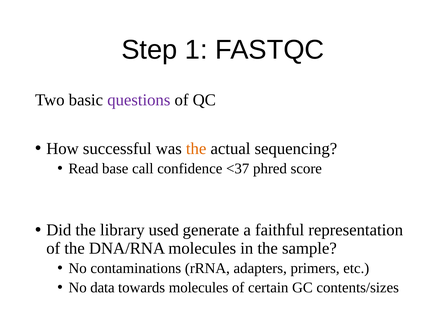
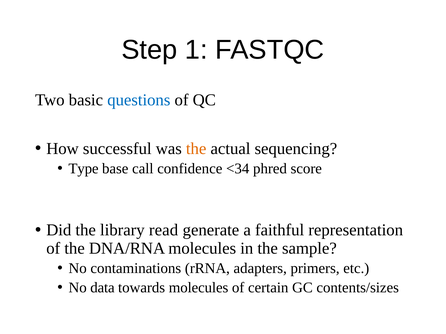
questions colour: purple -> blue
Read: Read -> Type
<37: <37 -> <34
used: used -> read
